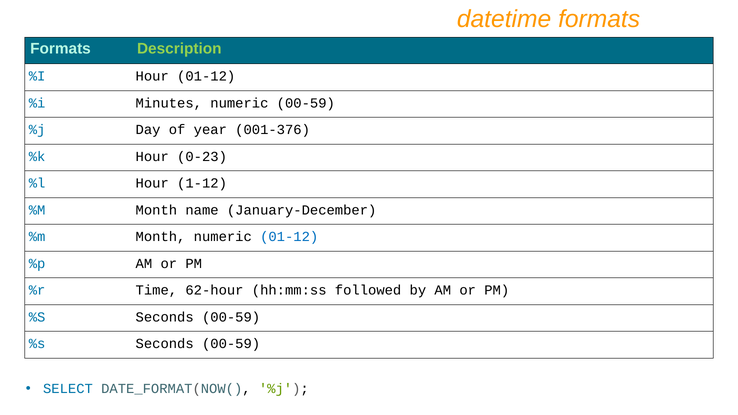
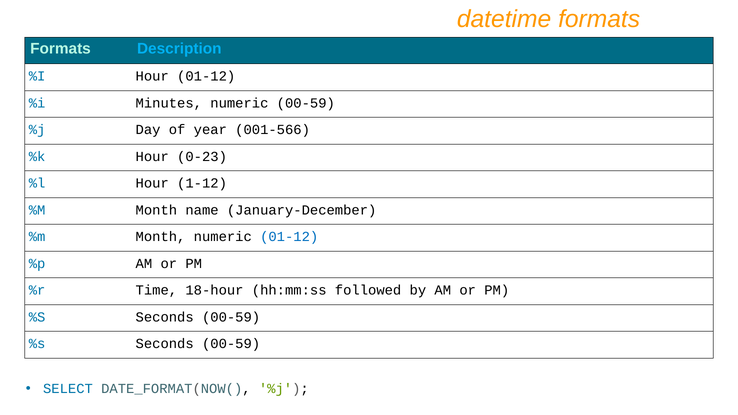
Description colour: light green -> light blue
001-376: 001-376 -> 001-566
62-hour: 62-hour -> 18-hour
